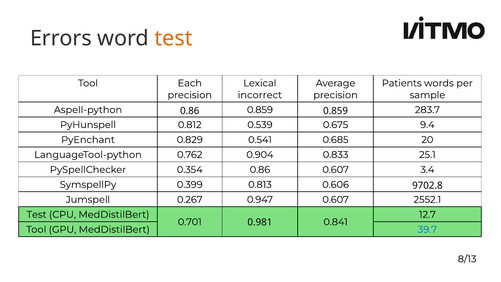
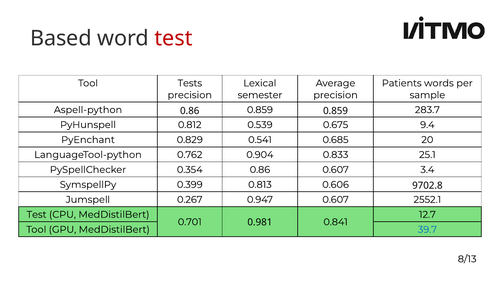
Errors: Errors -> Based
test at (174, 38) colour: orange -> red
Each: Each -> Tests
incorrect: incorrect -> semester
